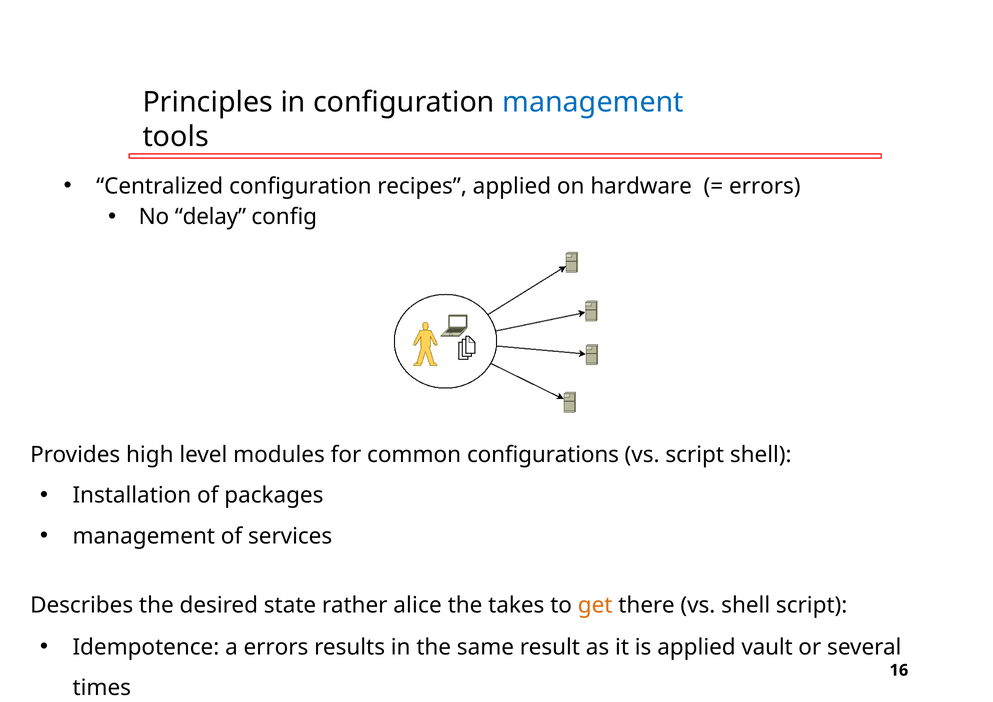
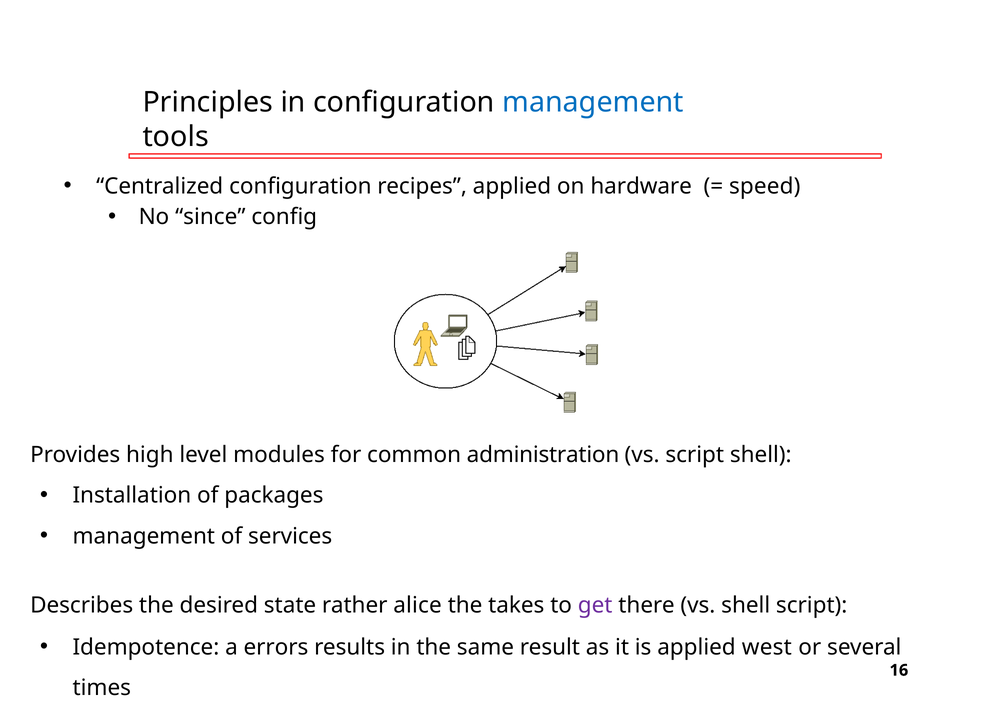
errors at (765, 186): errors -> speed
delay: delay -> since
configurations: configurations -> administration
get colour: orange -> purple
vault: vault -> west
